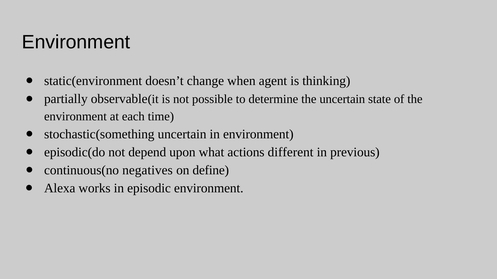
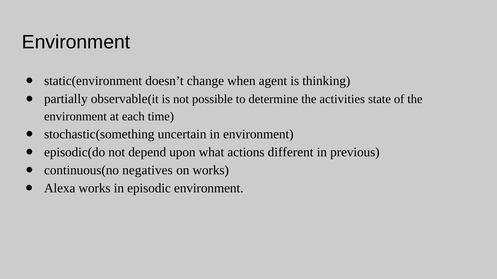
the uncertain: uncertain -> activities
on define: define -> works
